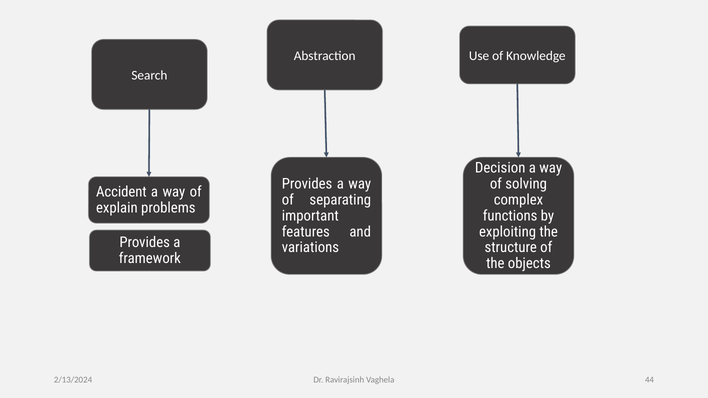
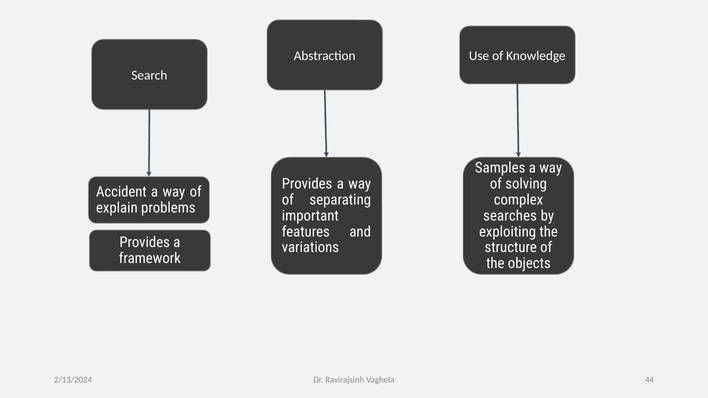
Decision: Decision -> Samples
functions: functions -> searches
